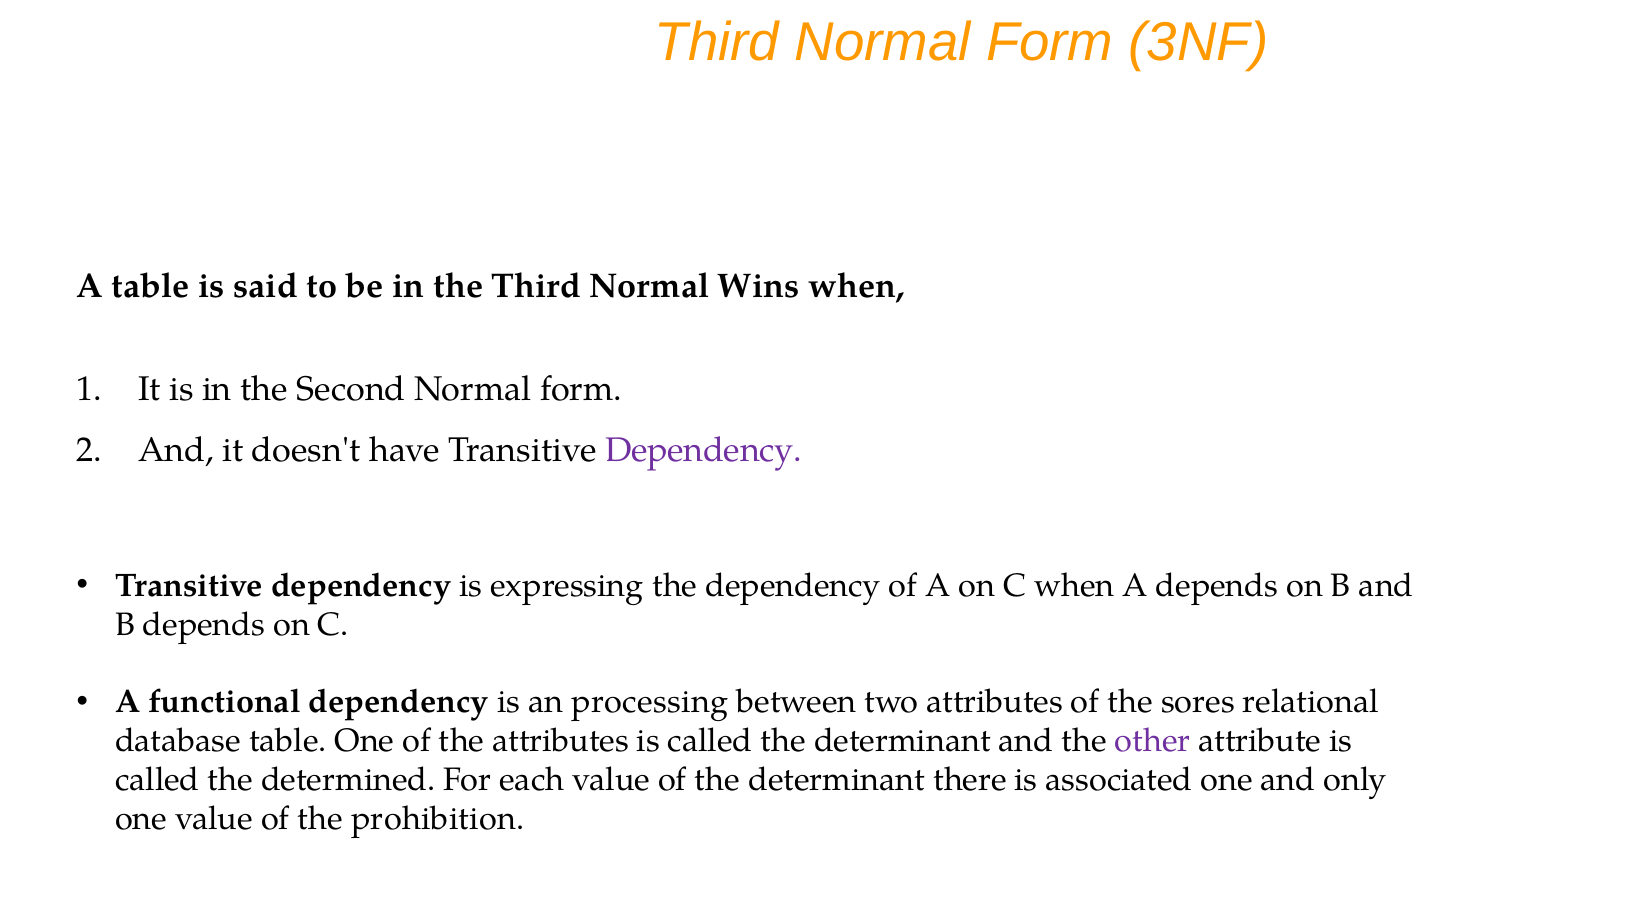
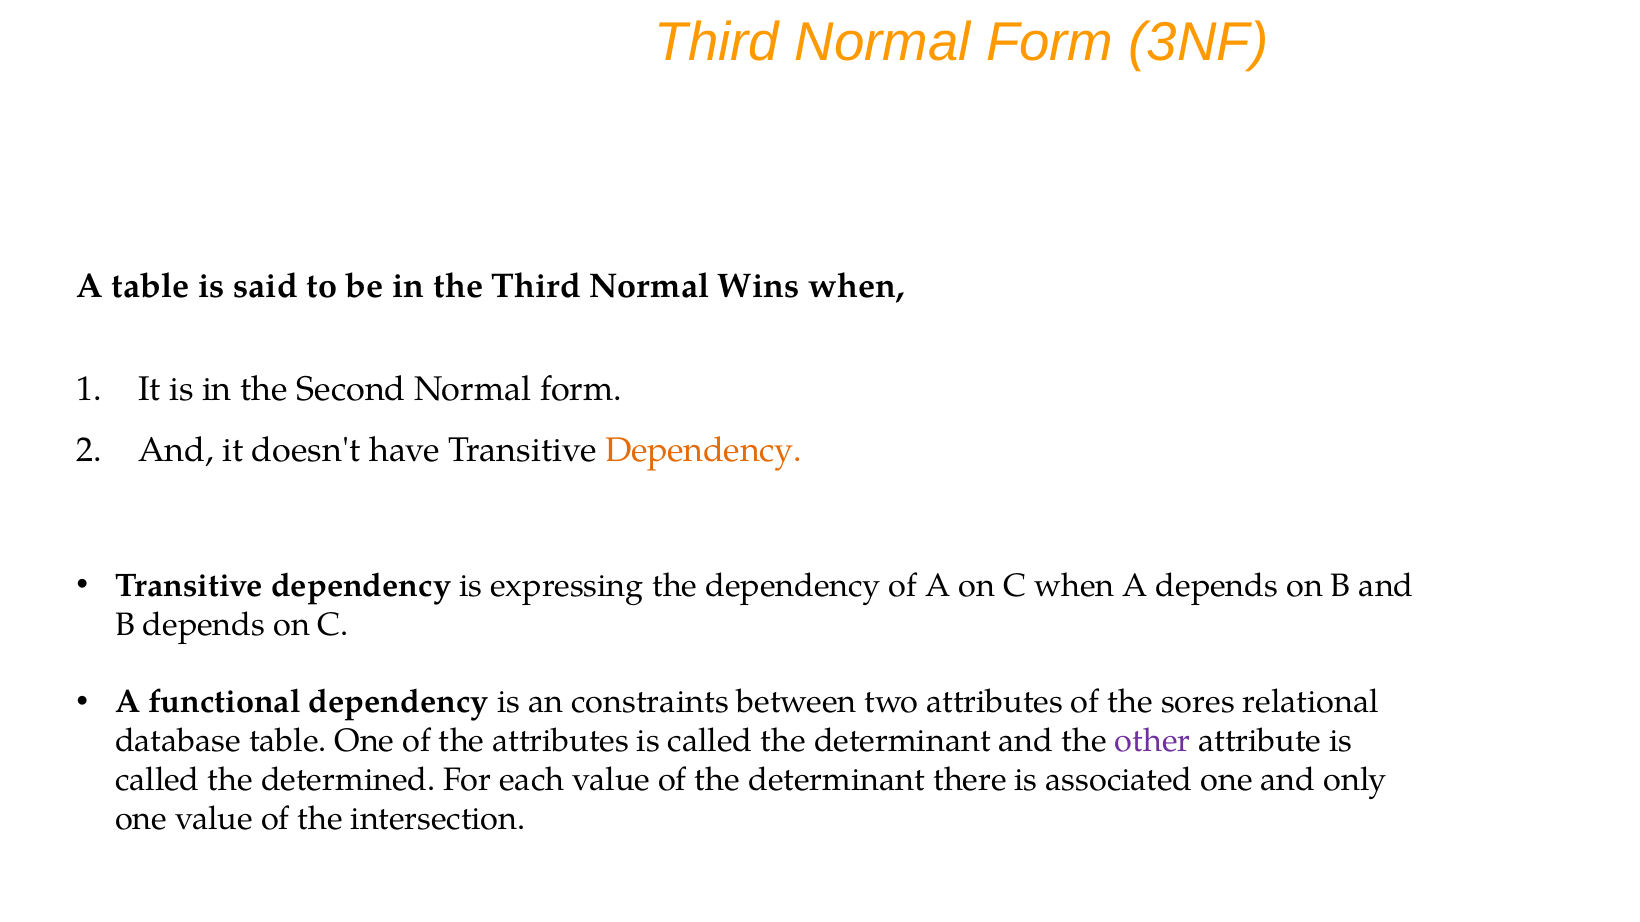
Dependency at (703, 451) colour: purple -> orange
processing: processing -> constraints
prohibition: prohibition -> intersection
